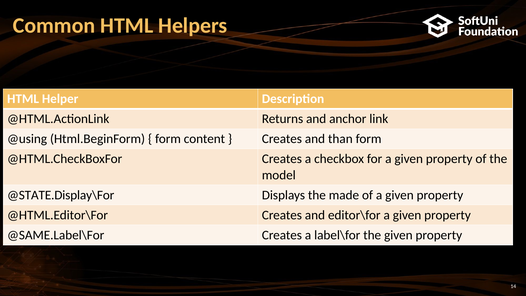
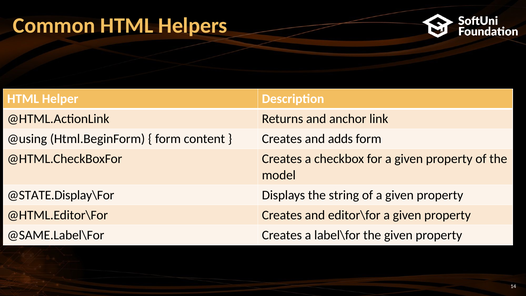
than: than -> adds
made: made -> string
